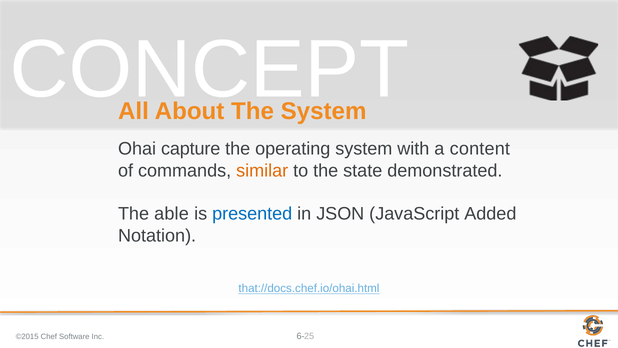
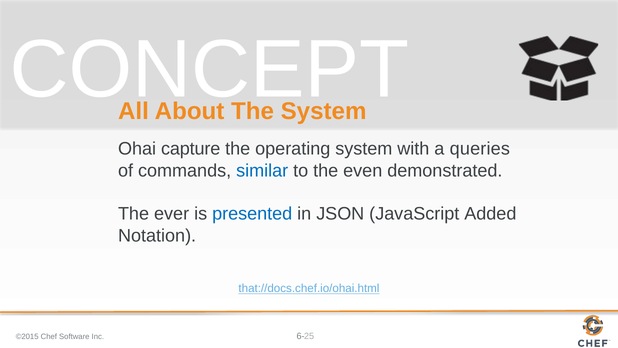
content: content -> queries
similar colour: orange -> blue
state: state -> even
able: able -> ever
